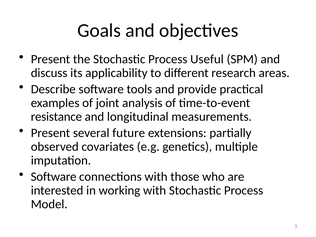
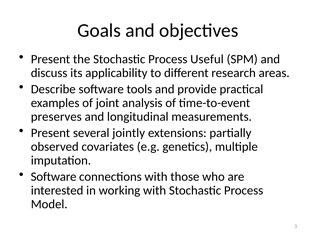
resistance: resistance -> preserves
future: future -> jointly
